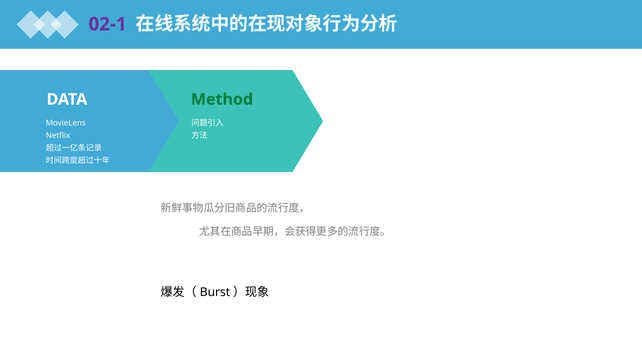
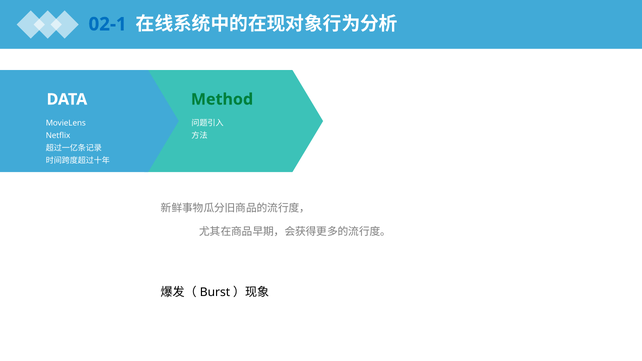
02-1 colour: purple -> blue
